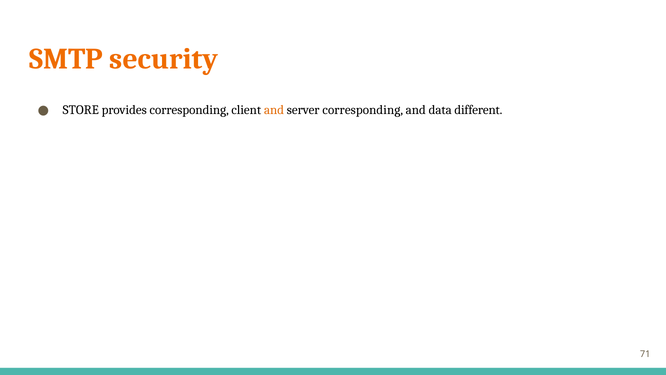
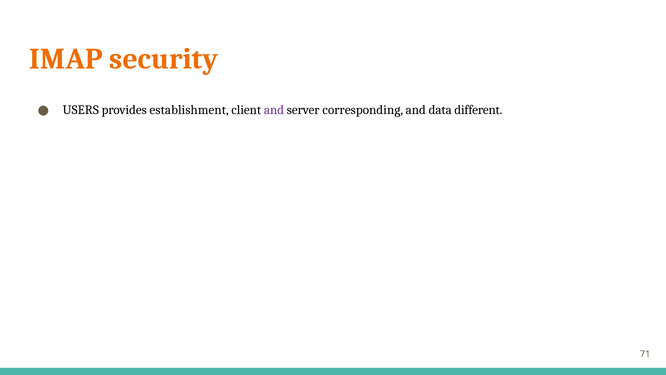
SMTP: SMTP -> IMAP
STORE: STORE -> USERS
provides corresponding: corresponding -> establishment
and at (274, 110) colour: orange -> purple
